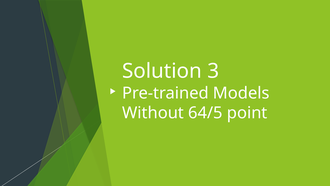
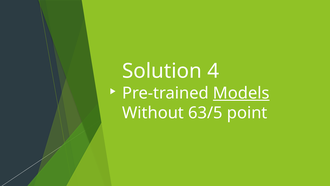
3: 3 -> 4
Models underline: none -> present
64/5: 64/5 -> 63/5
